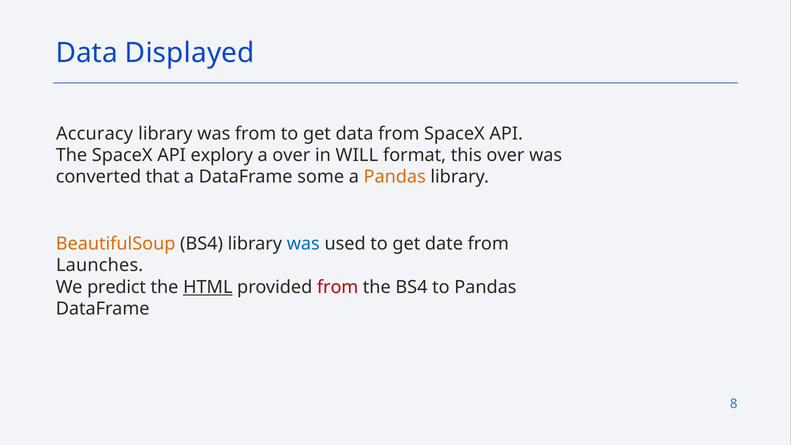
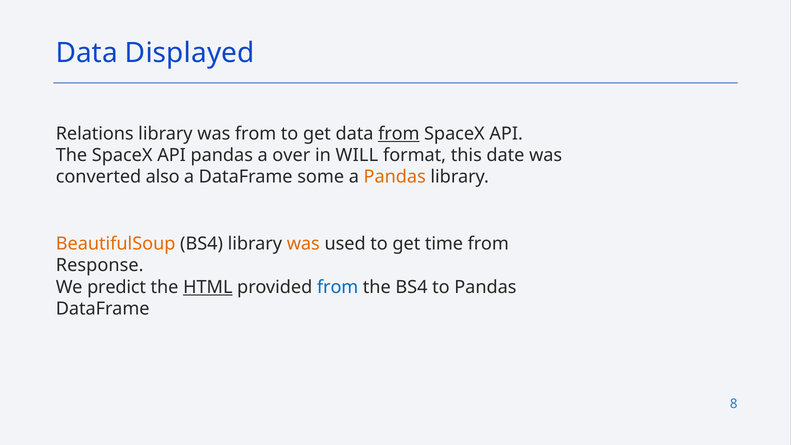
Accuracy: Accuracy -> Relations
from at (399, 134) underline: none -> present
API explory: explory -> pandas
this over: over -> date
that: that -> also
was at (303, 244) colour: blue -> orange
date: date -> time
Launches: Launches -> Response
from at (338, 287) colour: red -> blue
